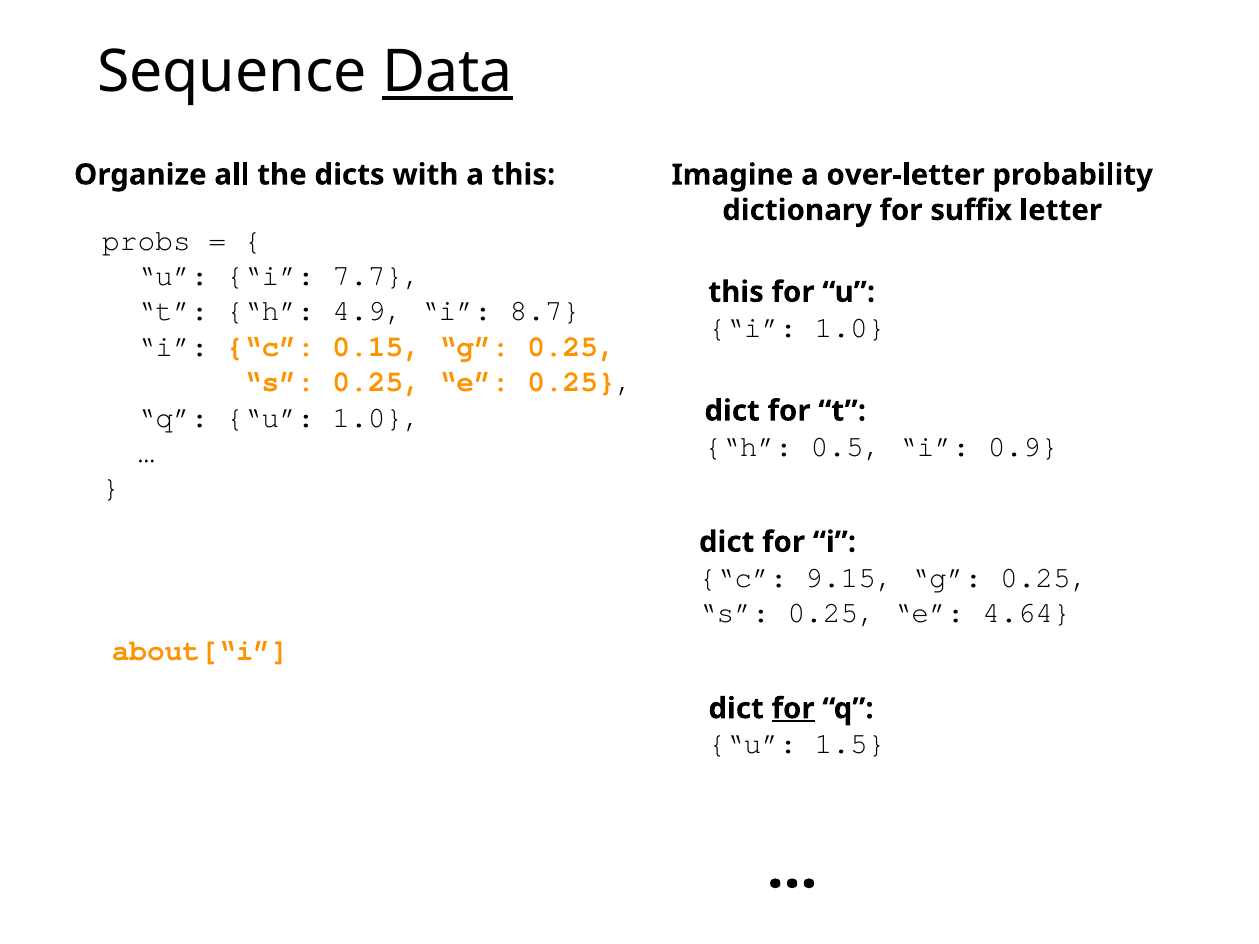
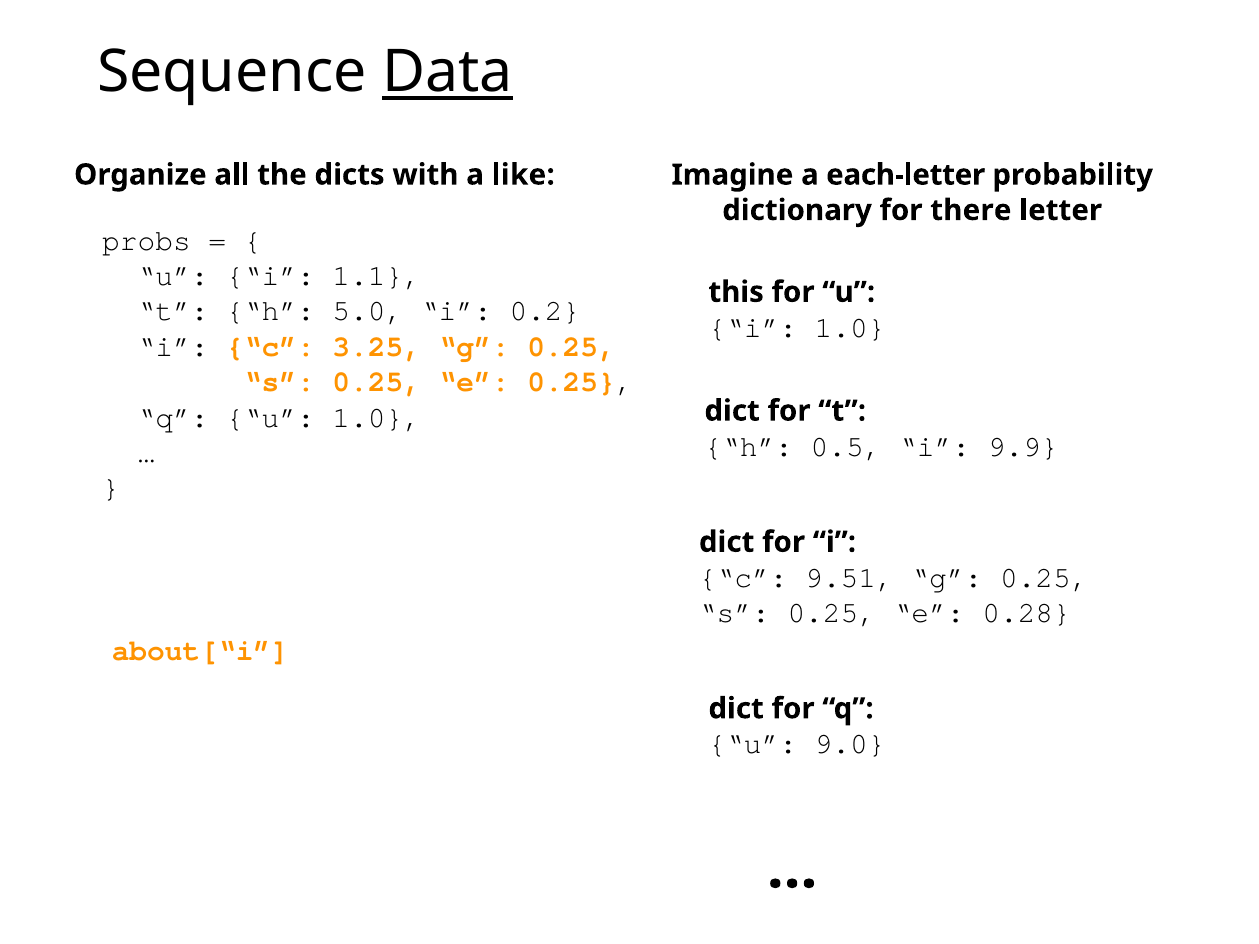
a this: this -> like
over-letter: over-letter -> each-letter
suffix: suffix -> there
7.7: 7.7 -> 1.1
4.9: 4.9 -> 5.0
8.7: 8.7 -> 0.2
0.15: 0.15 -> 3.25
0.9: 0.9 -> 9.9
9.15: 9.15 -> 9.51
4.64: 4.64 -> 0.28
for at (793, 709) underline: present -> none
1.5: 1.5 -> 9.0
